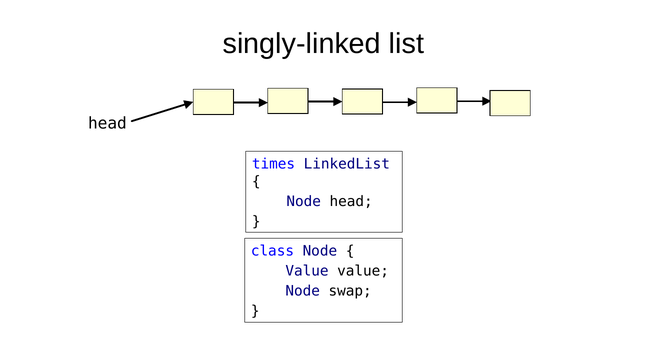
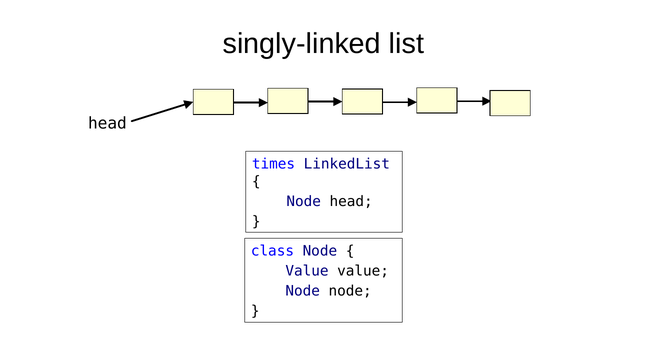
Node swap: swap -> node
